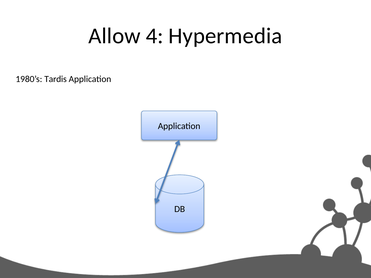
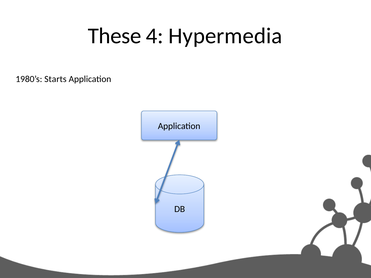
Allow: Allow -> These
Tardis: Tardis -> Starts
